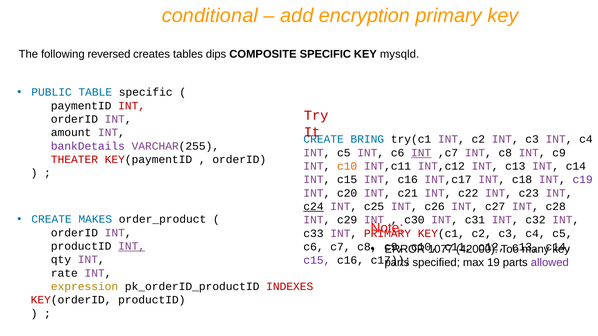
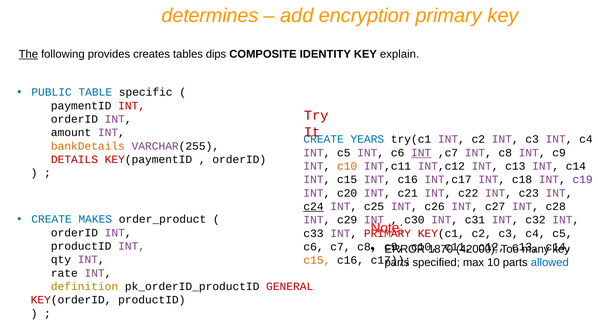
conditional: conditional -> determines
The underline: none -> present
reversed: reversed -> provides
COMPOSITE SPECIFIC: SPECIFIC -> IDENTITY
mysqld: mysqld -> explain
BRING: BRING -> YEARS
bankDetails colour: purple -> orange
THEATER: THEATER -> DETAILS
INT at (132, 246) underline: present -> none
1077: 1077 -> 1870
c15 at (317, 261) colour: purple -> orange
19: 19 -> 10
allowed colour: purple -> blue
expression: expression -> definition
INDEXES: INDEXES -> GENERAL
